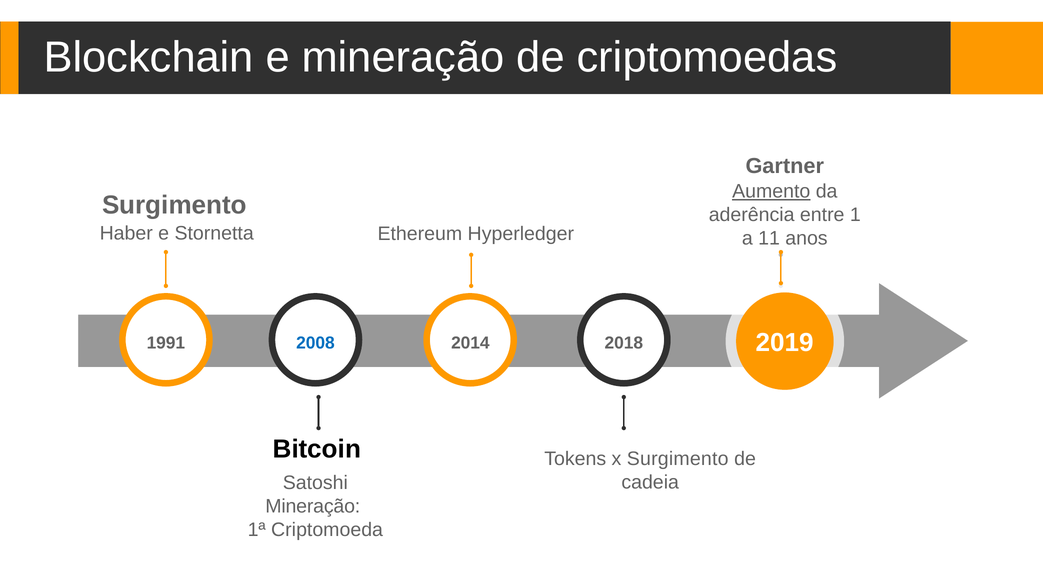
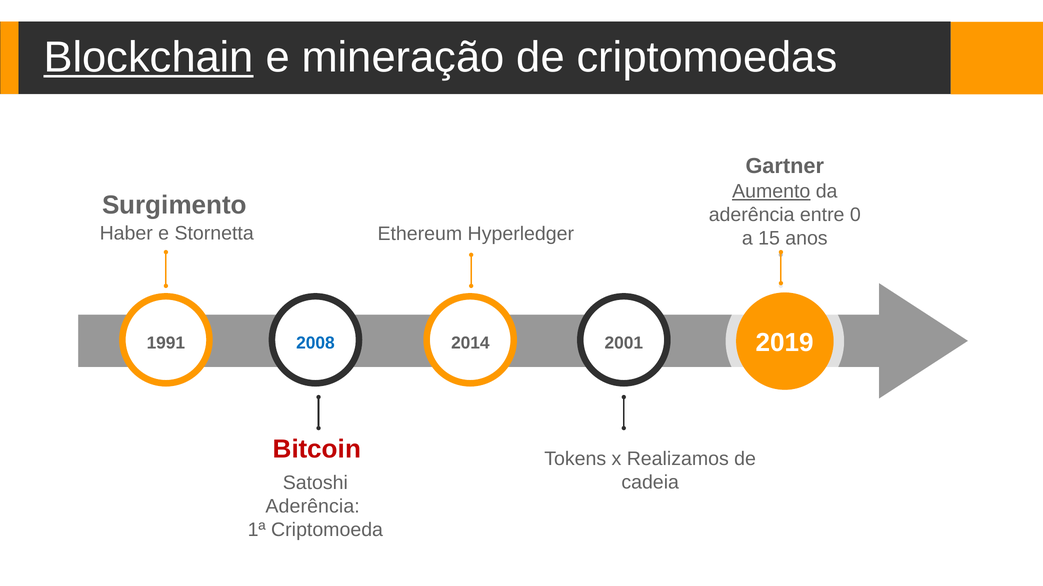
Blockchain underline: none -> present
1: 1 -> 0
11: 11 -> 15
2018: 2018 -> 2001
Bitcoin colour: black -> red
x Surgimento: Surgimento -> Realizamos
Mineração at (313, 507): Mineração -> Aderência
